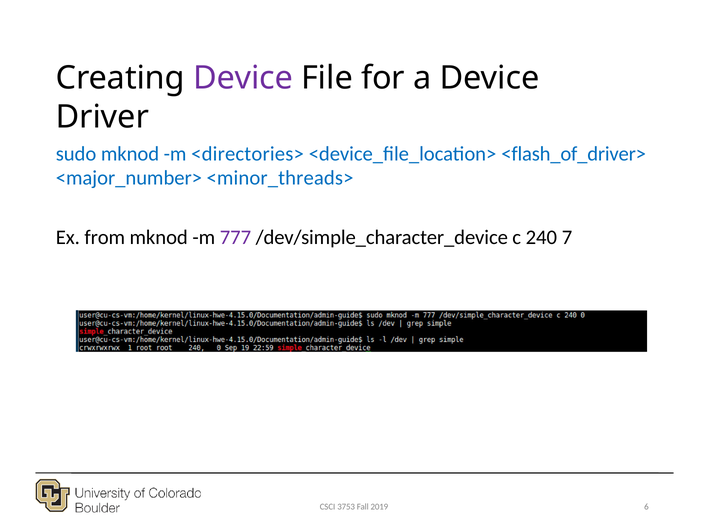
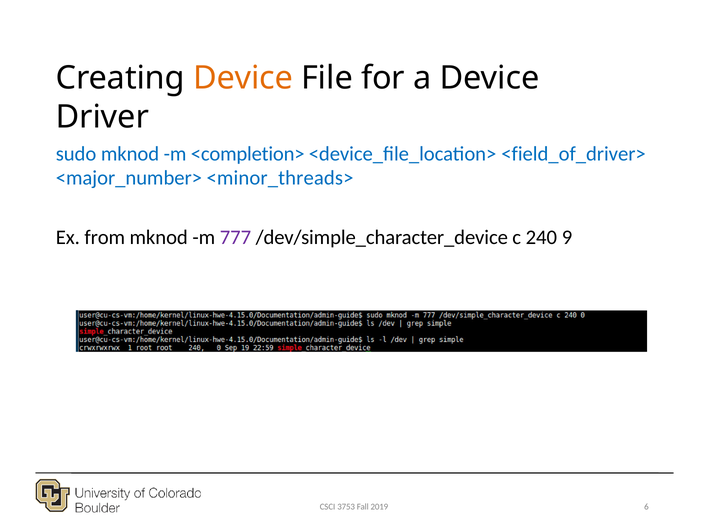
Device at (243, 78) colour: purple -> orange
<directories>: <directories> -> <completion>
<flash_of_driver>: <flash_of_driver> -> <field_of_driver>
7: 7 -> 9
